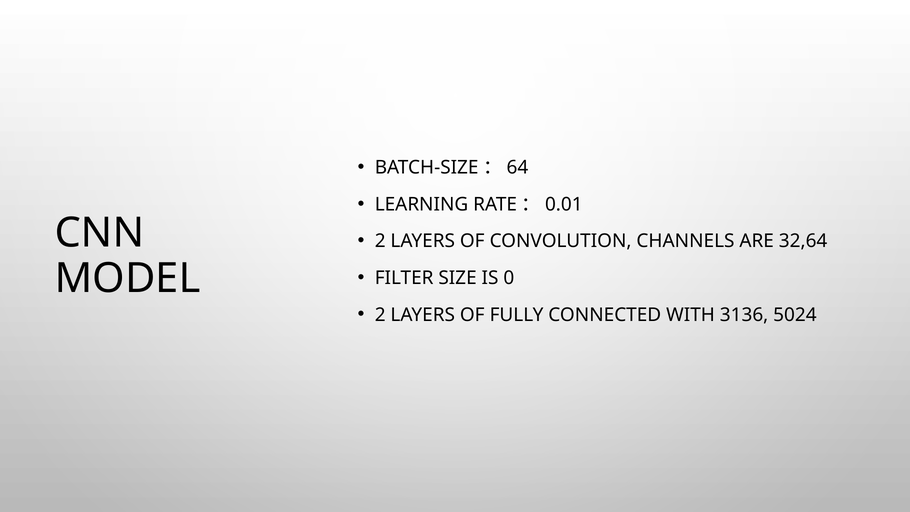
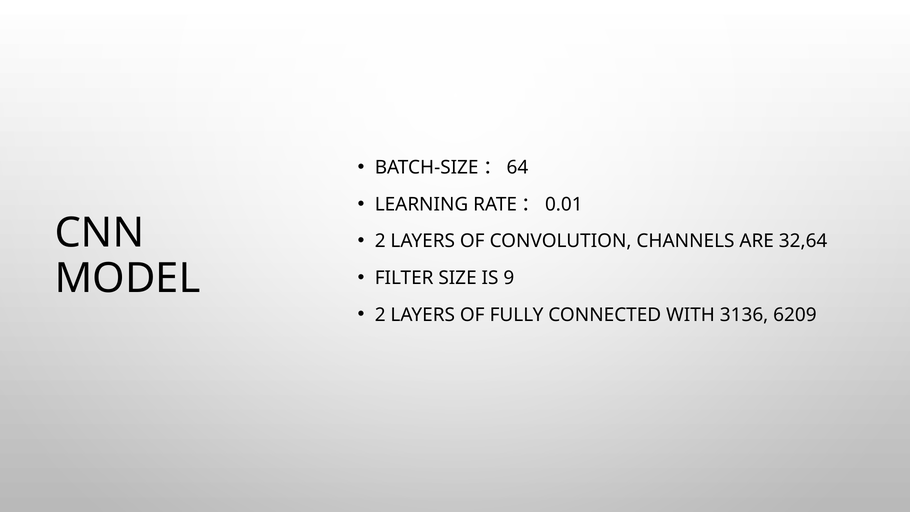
0: 0 -> 9
5024: 5024 -> 6209
